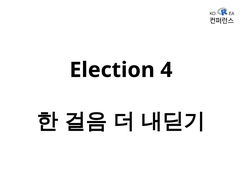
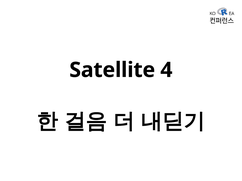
Election: Election -> Satellite
